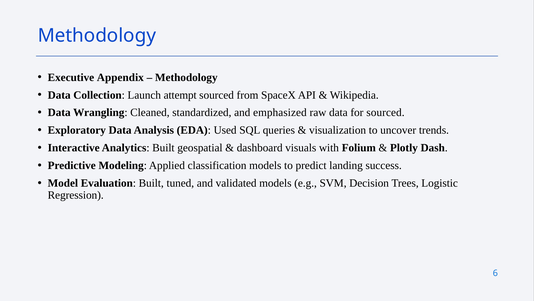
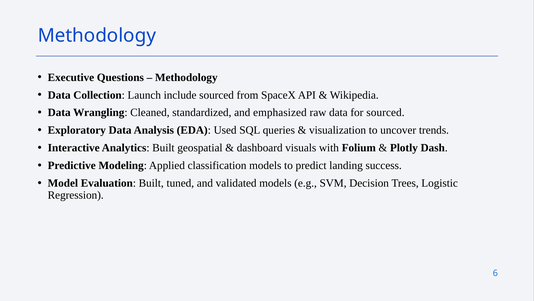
Appendix: Appendix -> Questions
attempt: attempt -> include
